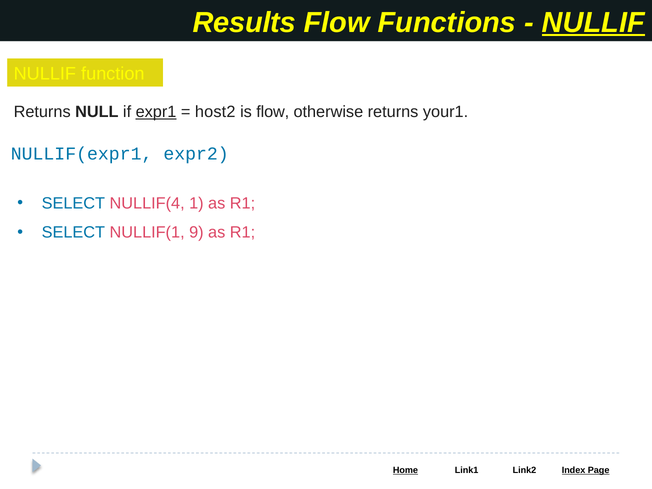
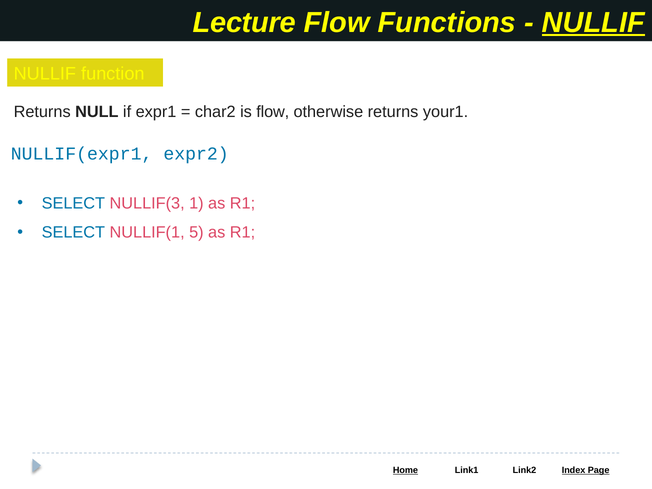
Results: Results -> Lecture
expr1 underline: present -> none
host2: host2 -> char2
NULLIF(4: NULLIF(4 -> NULLIF(3
9: 9 -> 5
